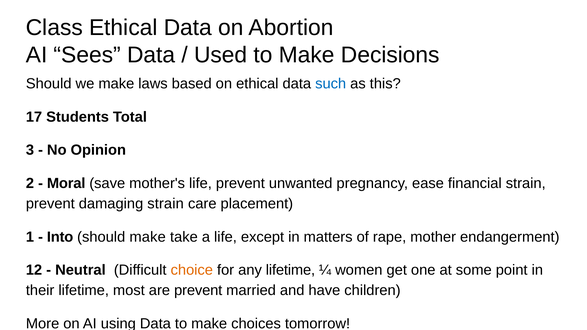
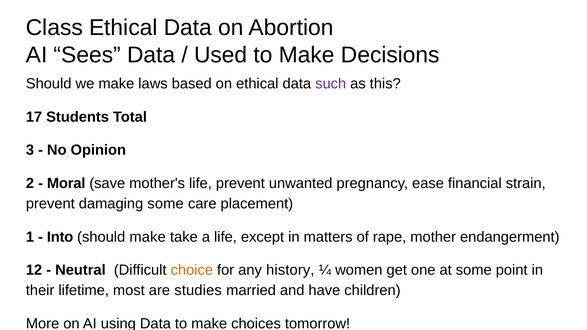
such colour: blue -> purple
damaging strain: strain -> some
any lifetime: lifetime -> history
are prevent: prevent -> studies
